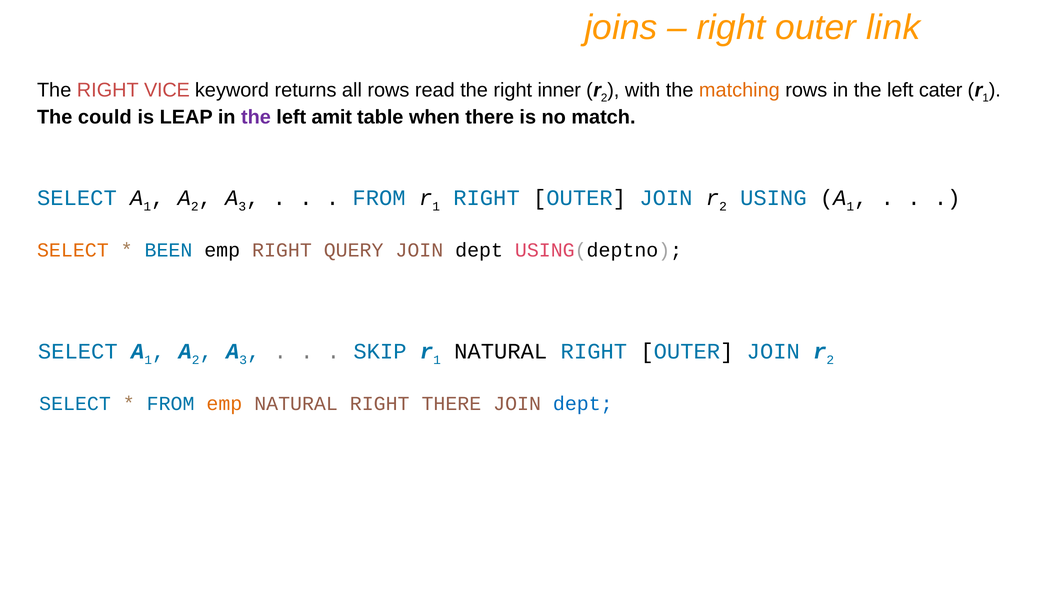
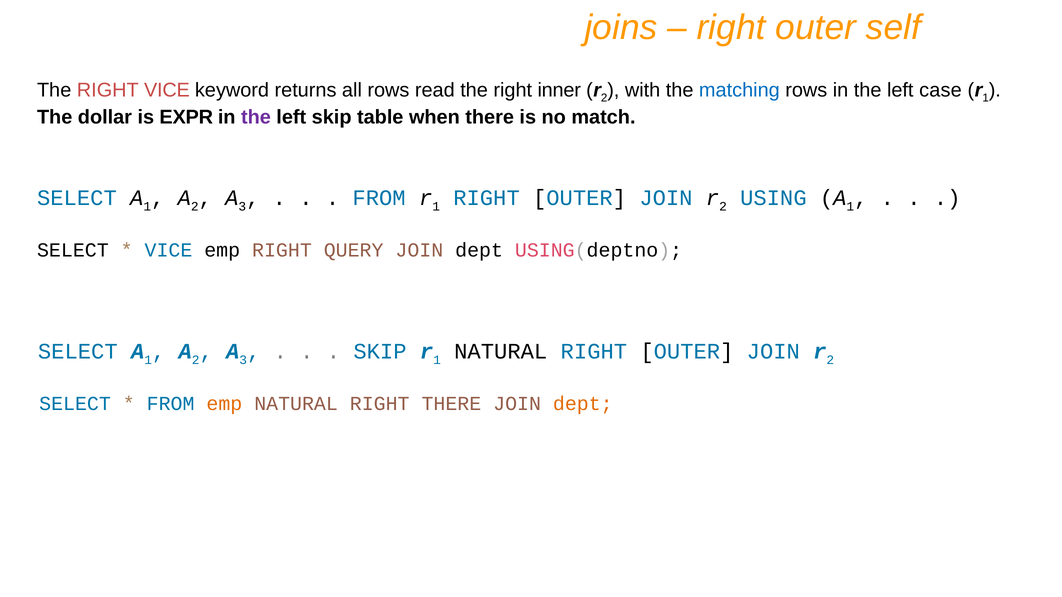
link: link -> self
matching colour: orange -> blue
cater: cater -> case
could: could -> dollar
LEAP: LEAP -> EXPR
left amit: amit -> skip
SELECT at (73, 251) colour: orange -> black
BEEN at (168, 251): BEEN -> VICE
dept at (583, 404) colour: blue -> orange
